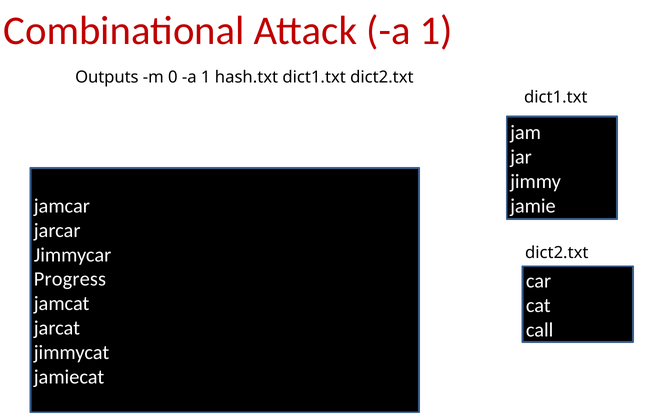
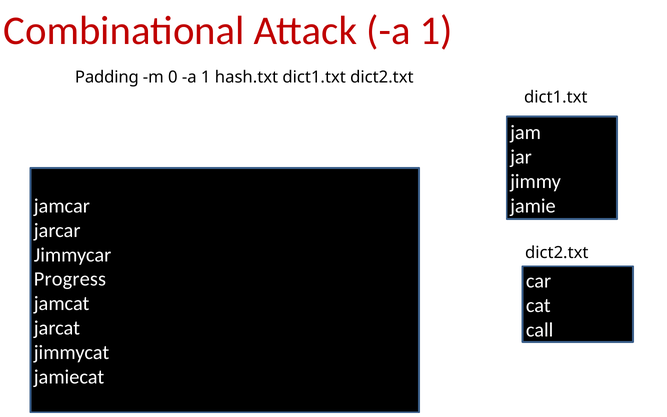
Outputs: Outputs -> Padding
